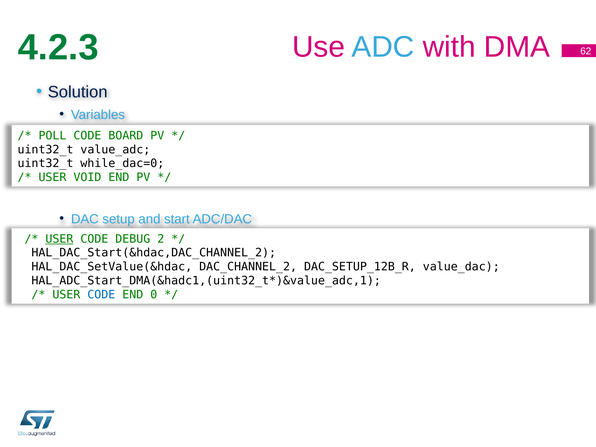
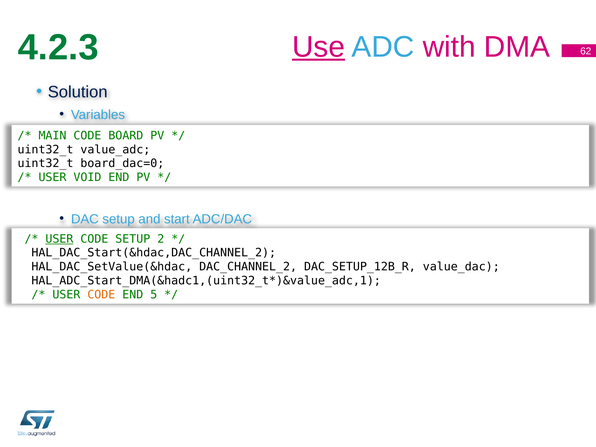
Use underline: none -> present
POLL: POLL -> MAIN
while_dac=0: while_dac=0 -> board_dac=0
CODE DEBUG: DEBUG -> SETUP
CODE at (101, 295) colour: blue -> orange
0: 0 -> 5
